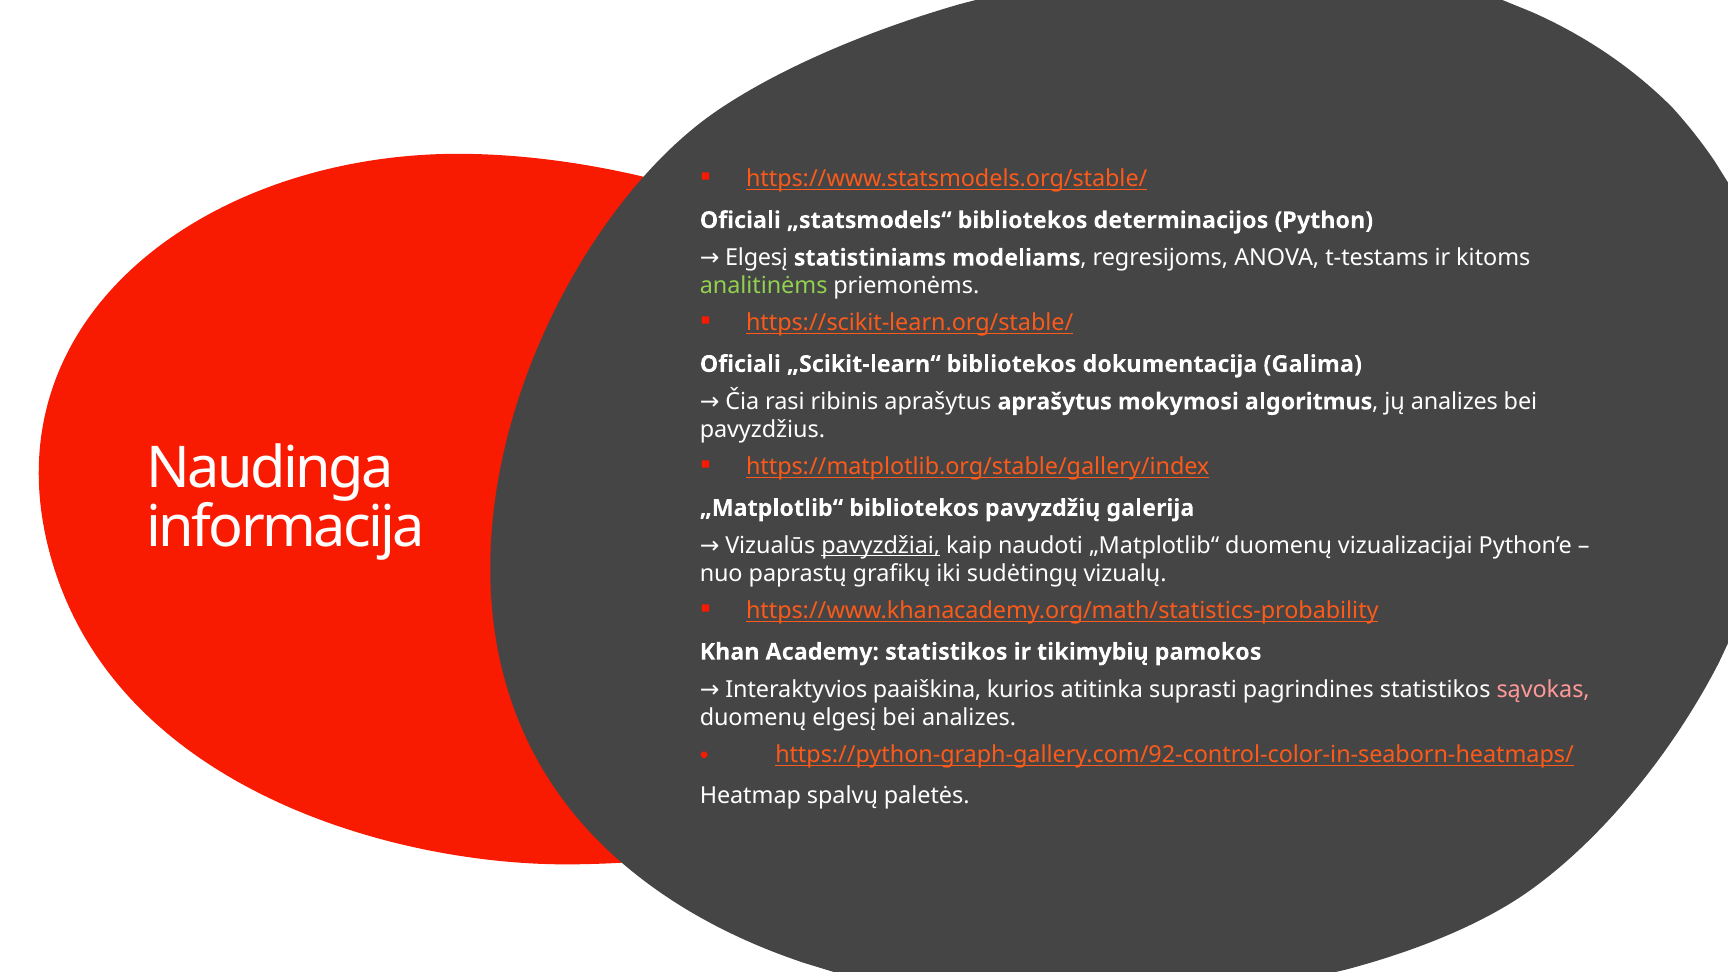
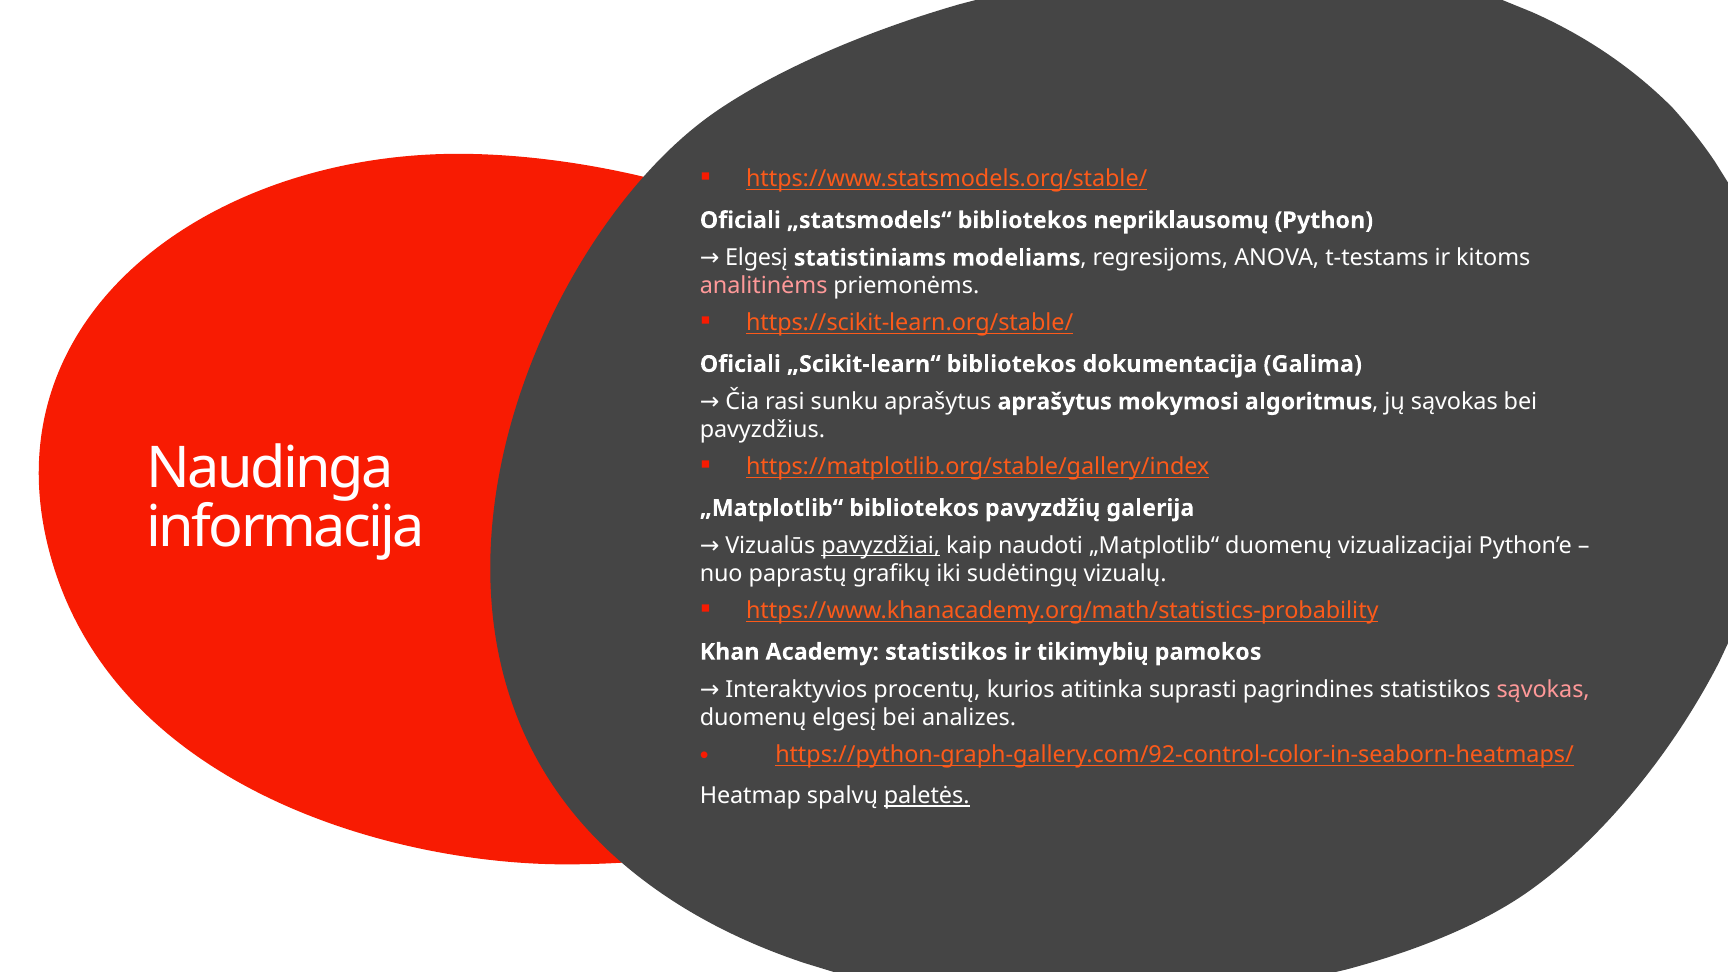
determinacijos: determinacijos -> nepriklausomų
analitinėms colour: light green -> pink
ribinis: ribinis -> sunku
jų analizes: analizes -> sąvokas
paaiškina: paaiškina -> procentų
paletės underline: none -> present
